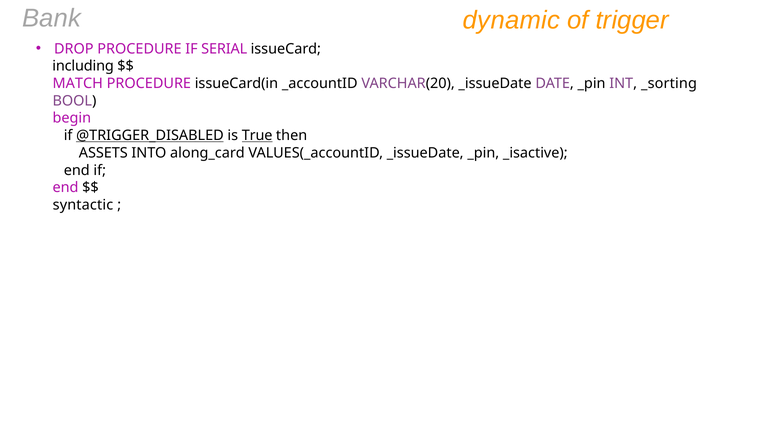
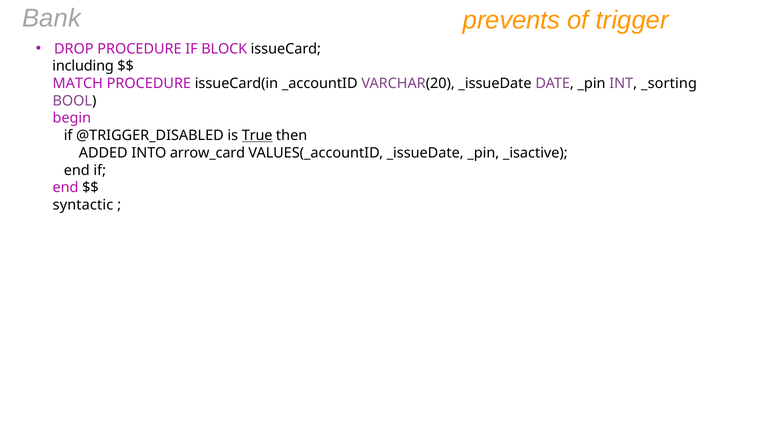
dynamic: dynamic -> prevents
SERIAL: SERIAL -> BLOCK
@TRIGGER_DISABLED underline: present -> none
ASSETS: ASSETS -> ADDED
along_card: along_card -> arrow_card
